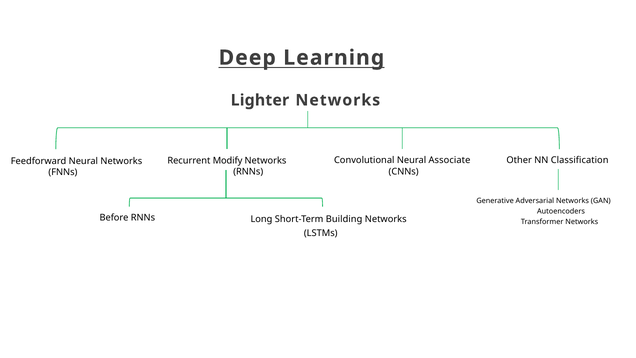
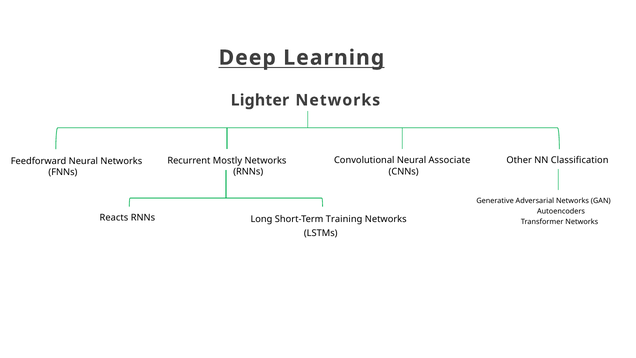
Modify: Modify -> Mostly
Before: Before -> Reacts
Building: Building -> Training
